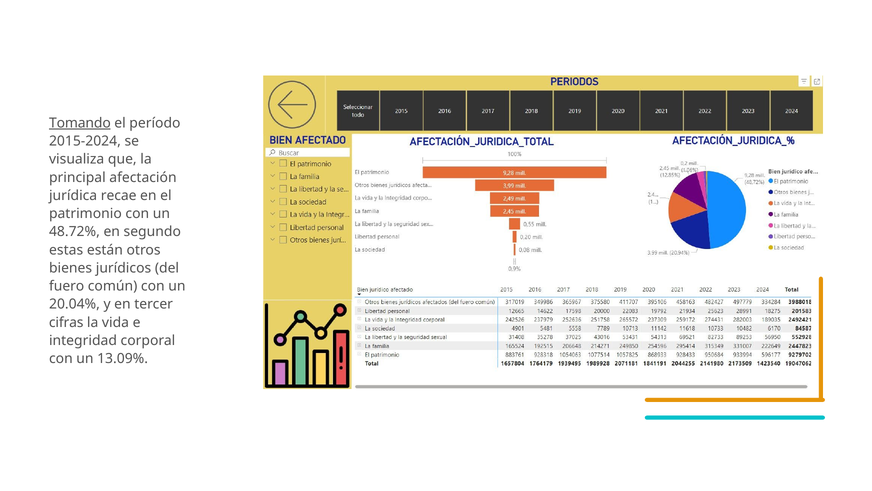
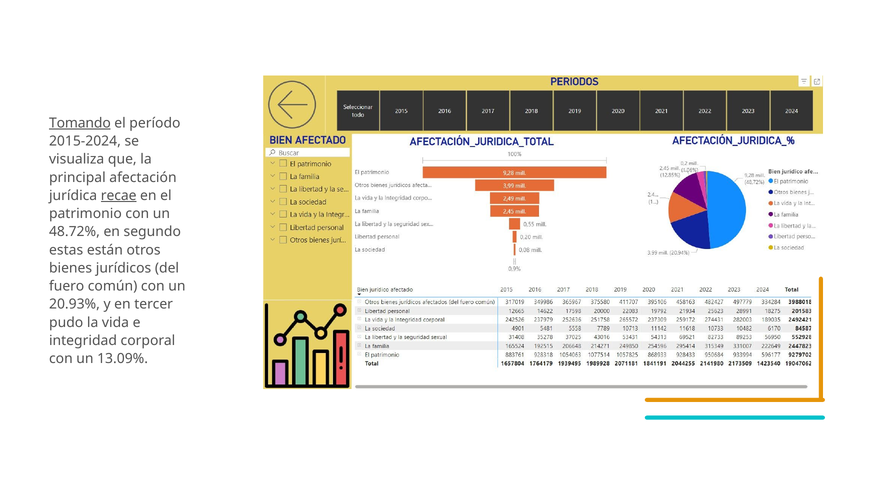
recae underline: none -> present
20.04%: 20.04% -> 20.93%
cifras: cifras -> pudo
